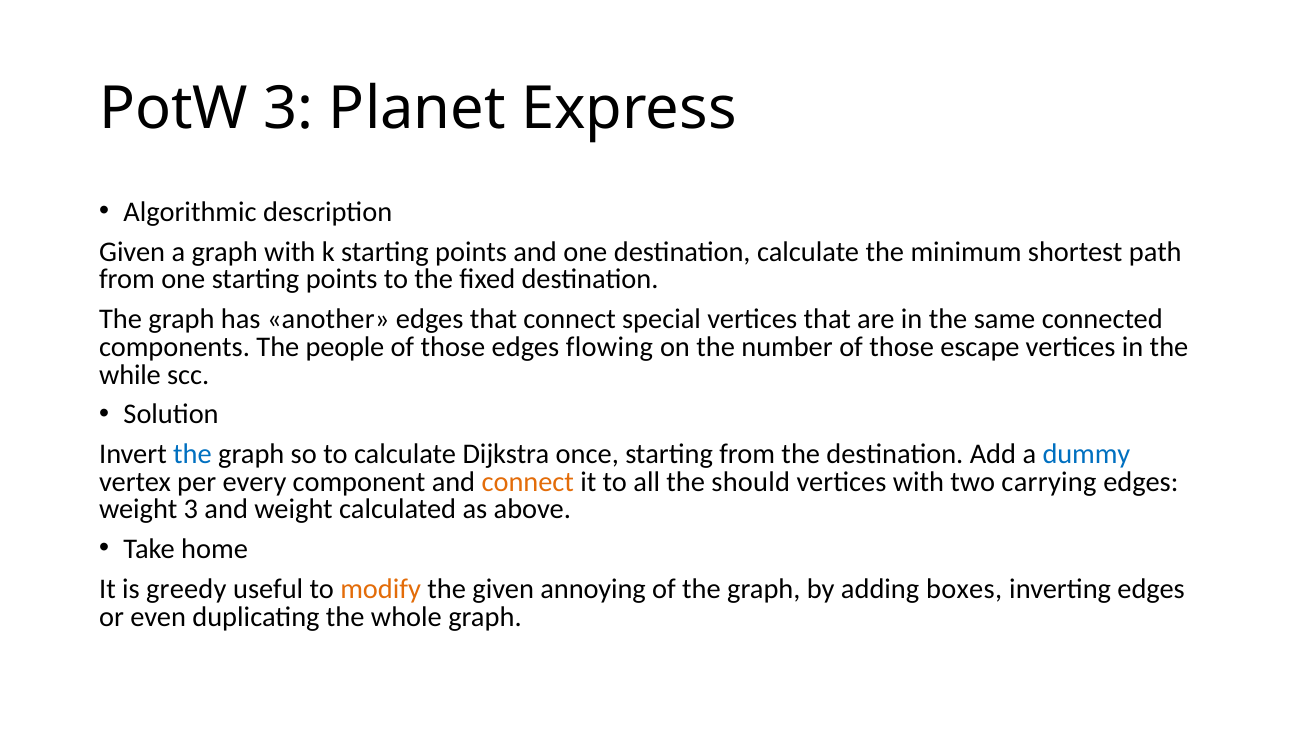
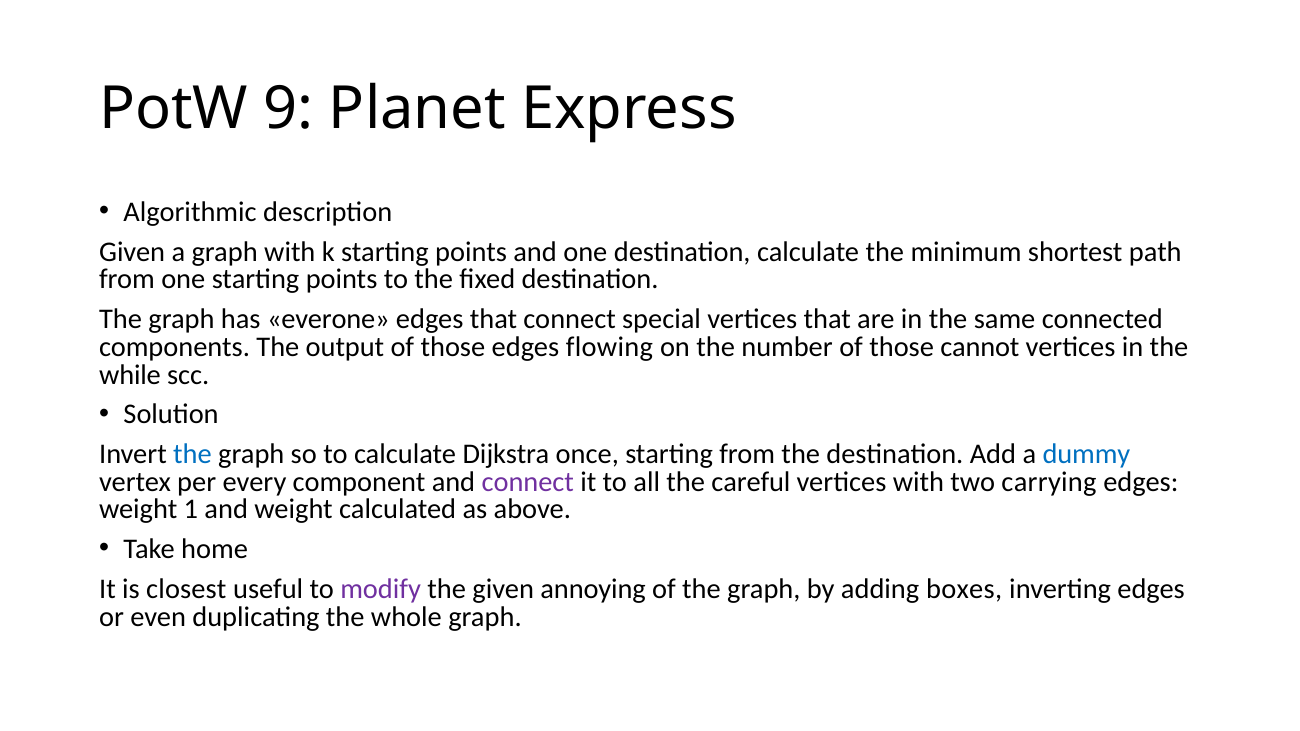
PotW 3: 3 -> 9
another: another -> everone
people: people -> output
escape: escape -> cannot
connect at (528, 482) colour: orange -> purple
should: should -> careful
weight 3: 3 -> 1
greedy: greedy -> closest
modify colour: orange -> purple
